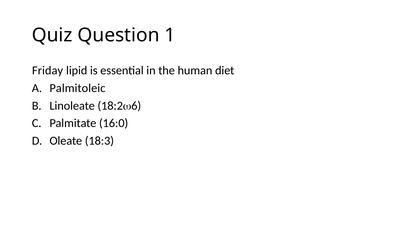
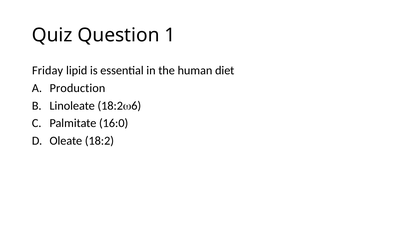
Palmitoleic: Palmitoleic -> Production
18:3: 18:3 -> 18:2
